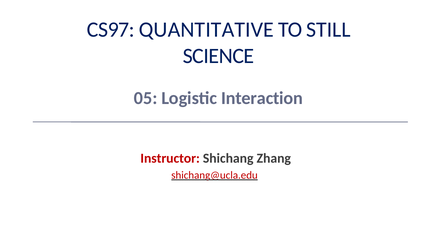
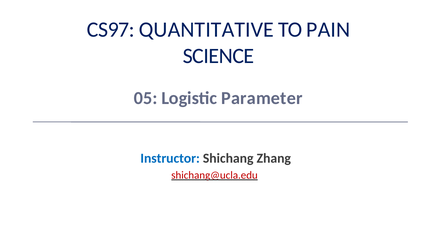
STILL: STILL -> PAIN
Interaction: Interaction -> Parameter
Instructor colour: red -> blue
